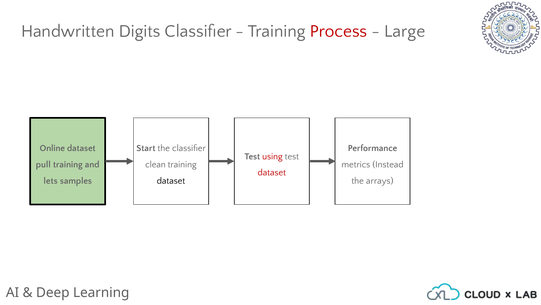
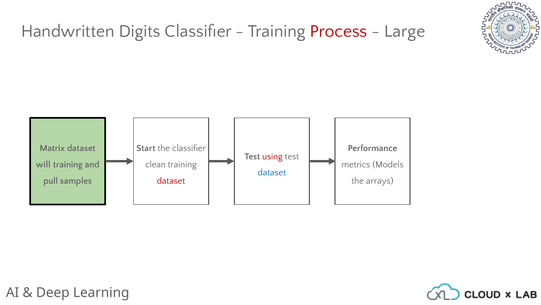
Online: Online -> Matrix
pull: pull -> will
Instead: Instead -> Models
dataset at (272, 172) colour: red -> blue
lets: lets -> pull
dataset at (171, 180) colour: black -> red
